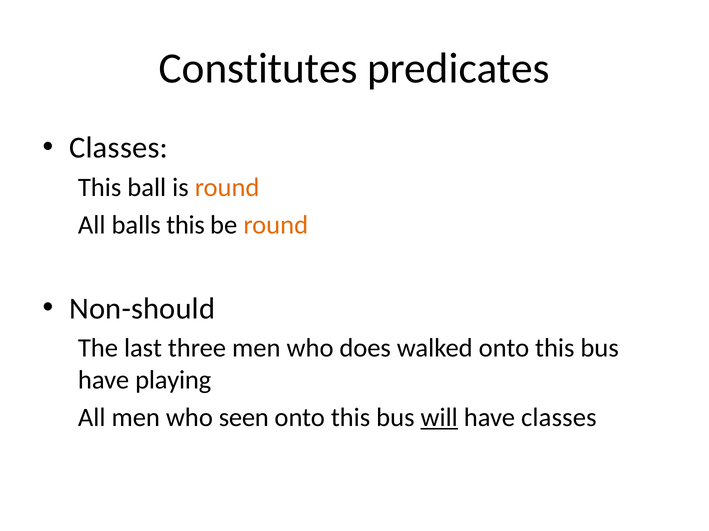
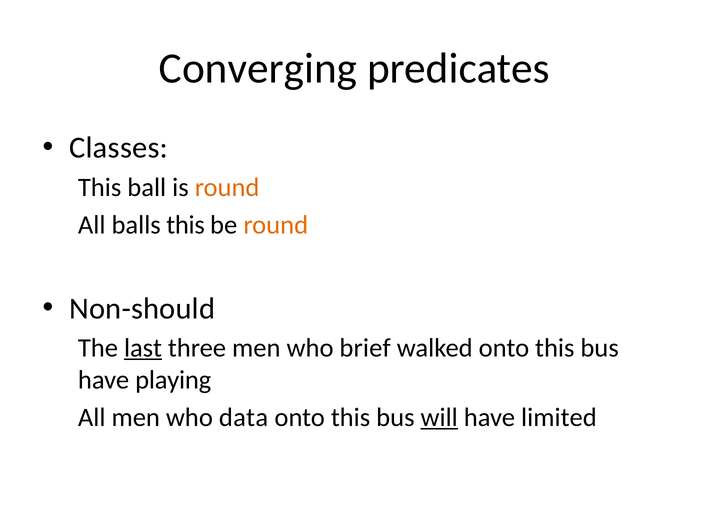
Constitutes: Constitutes -> Converging
last underline: none -> present
does: does -> brief
seen: seen -> data
have classes: classes -> limited
